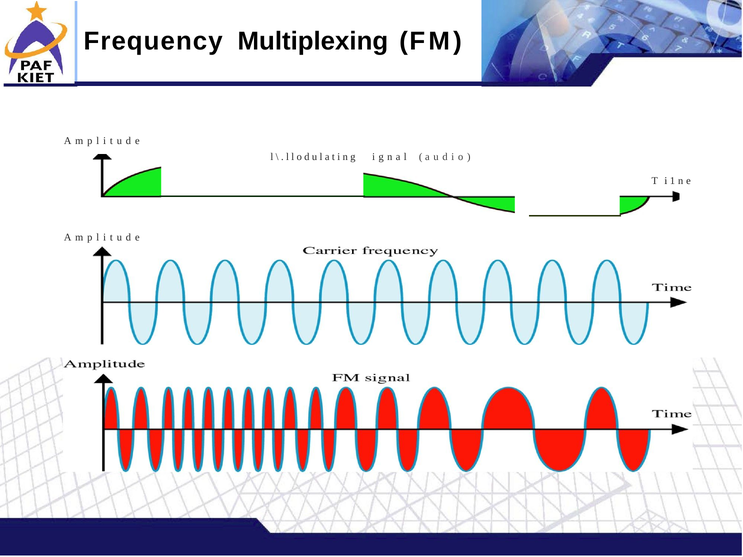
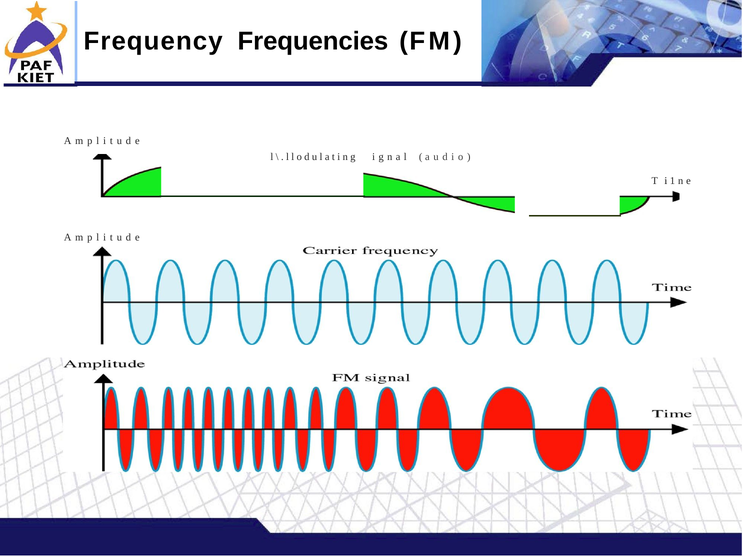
Multiplexing: Multiplexing -> Frequencies
